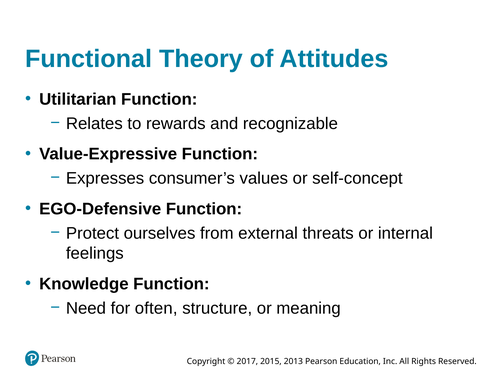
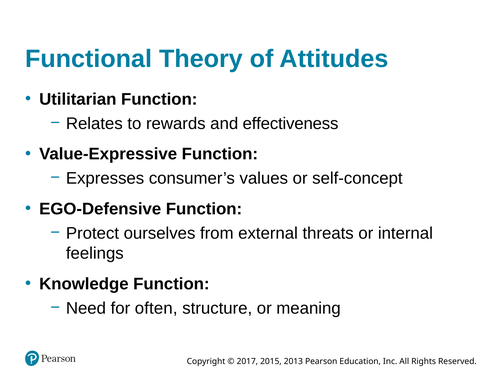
recognizable: recognizable -> effectiveness
